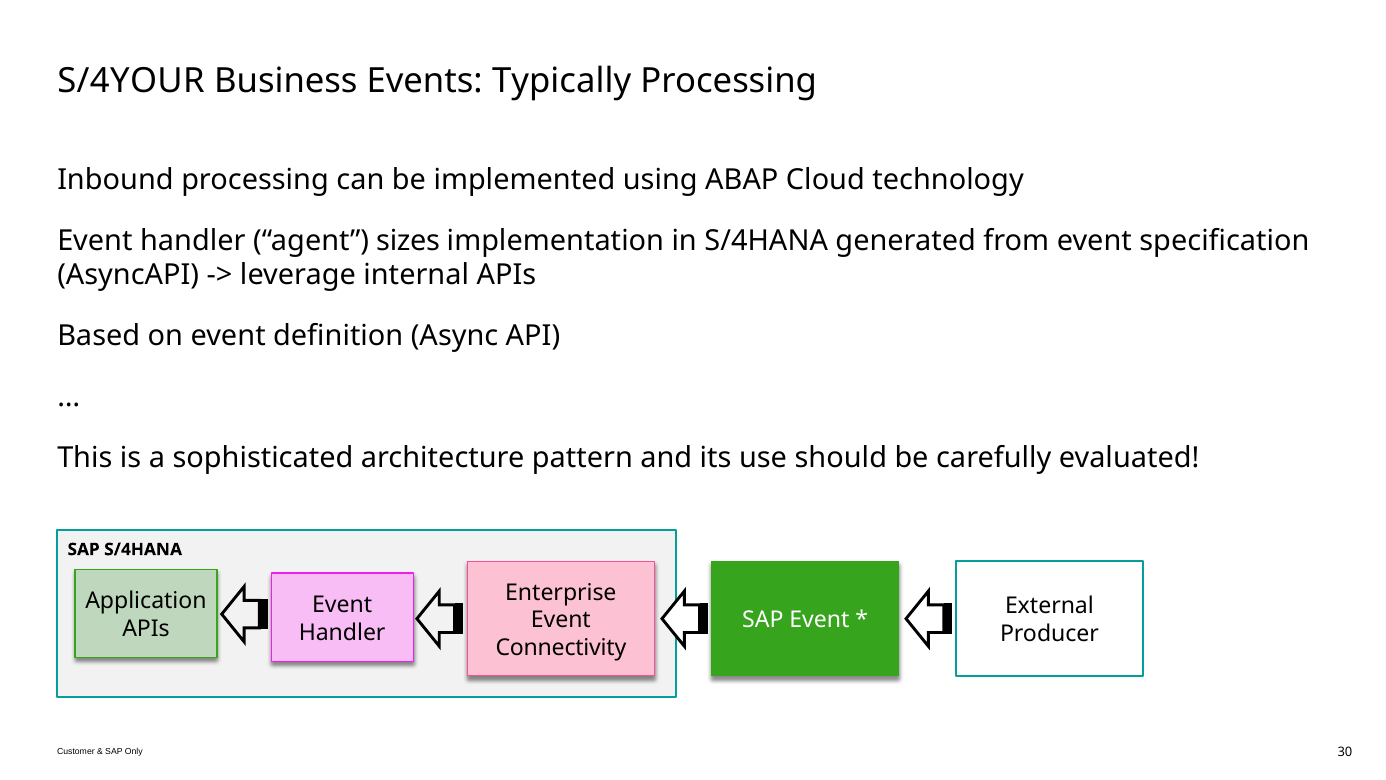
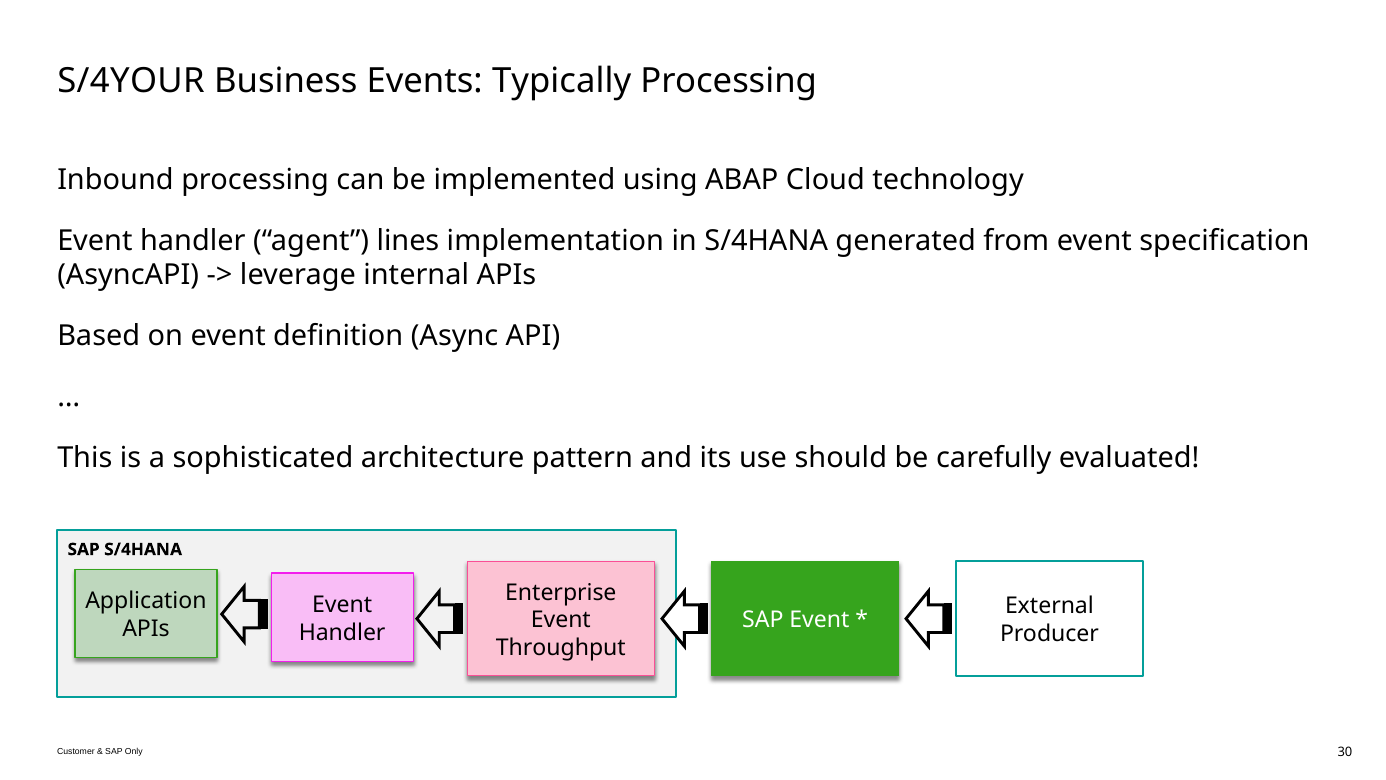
sizes: sizes -> lines
Connectivity: Connectivity -> Throughput
